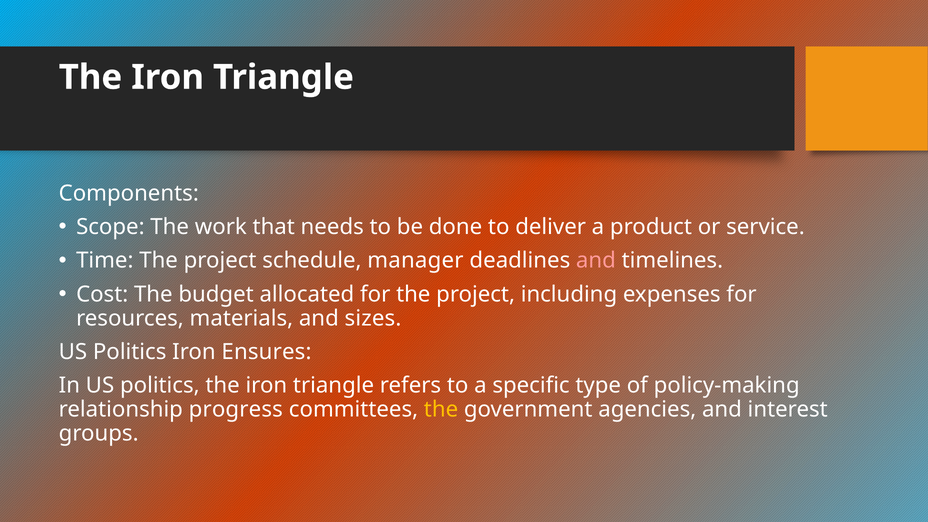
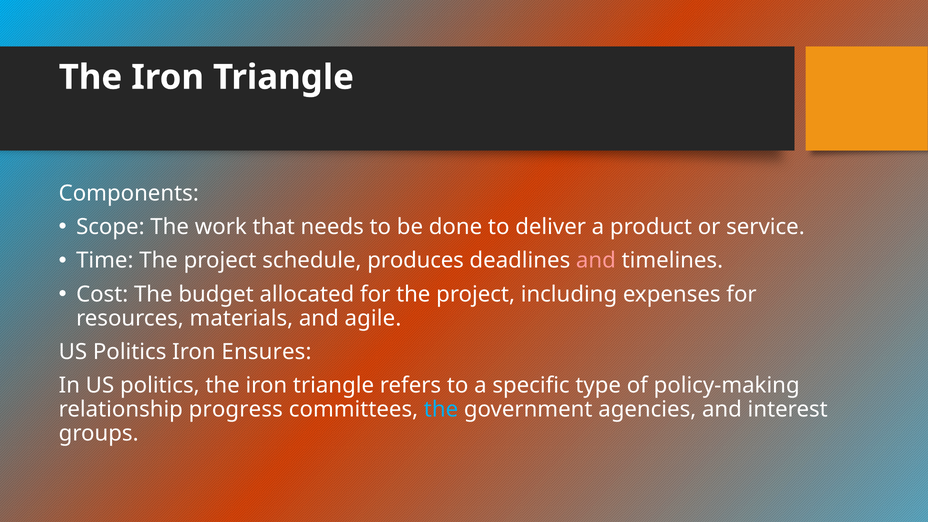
manager: manager -> produces
sizes: sizes -> agile
the at (441, 410) colour: yellow -> light blue
